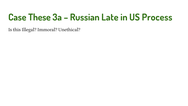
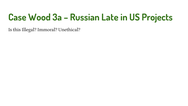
These: These -> Wood
Process: Process -> Projects
